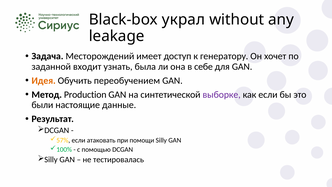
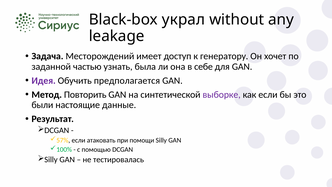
входит: входит -> частью
Идея colour: orange -> purple
переобучением: переобучением -> предполагается
Production: Production -> Повторить
